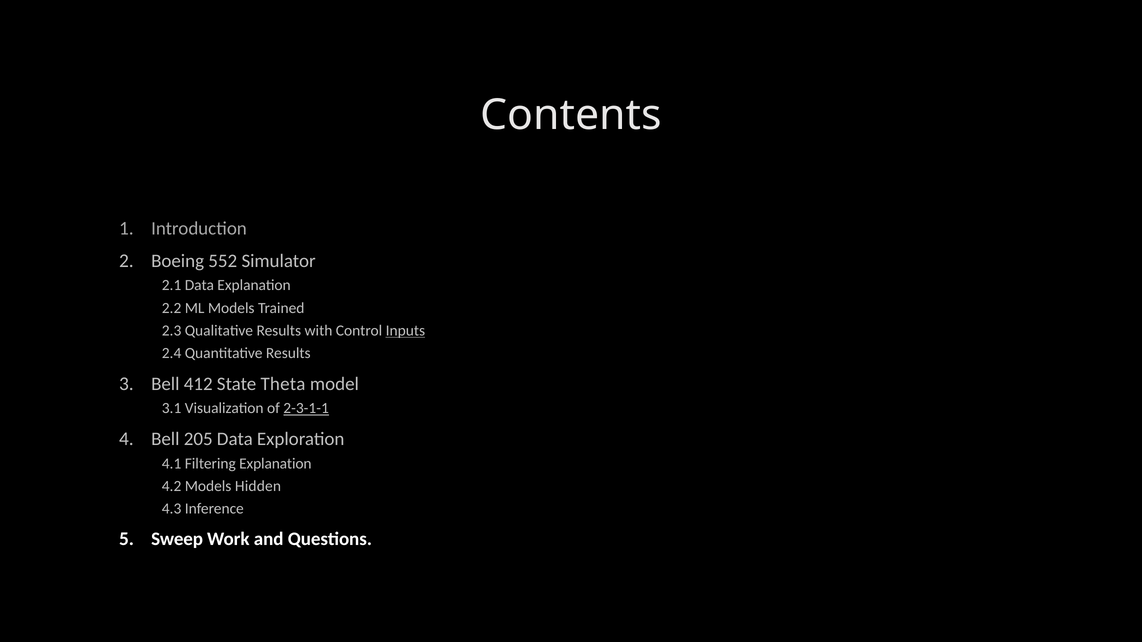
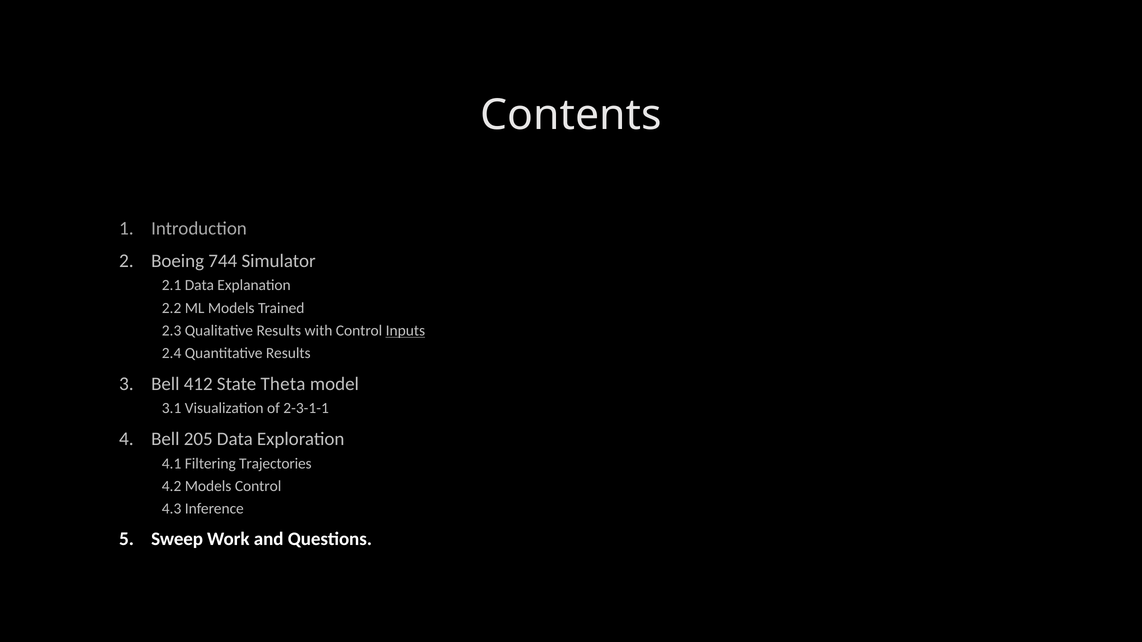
552: 552 -> 744
2-3-1-1 underline: present -> none
Filtering Explanation: Explanation -> Trajectories
Models Hidden: Hidden -> Control
